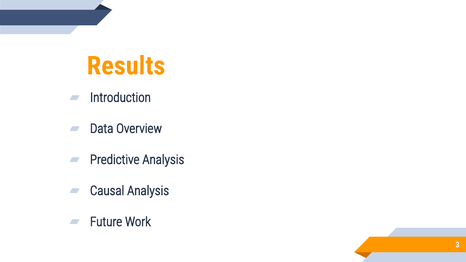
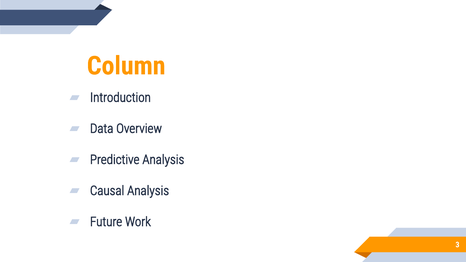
Results: Results -> Column
